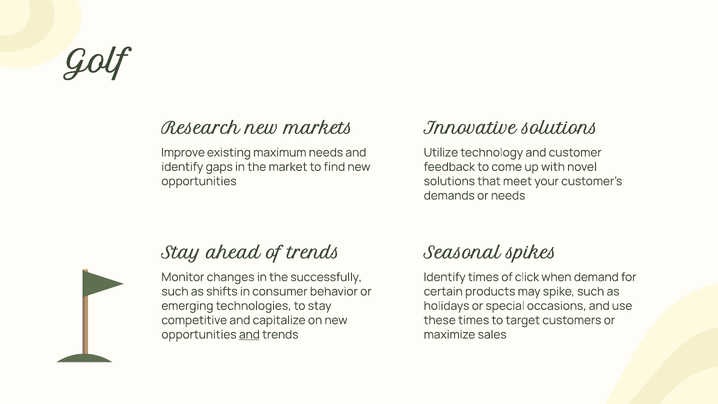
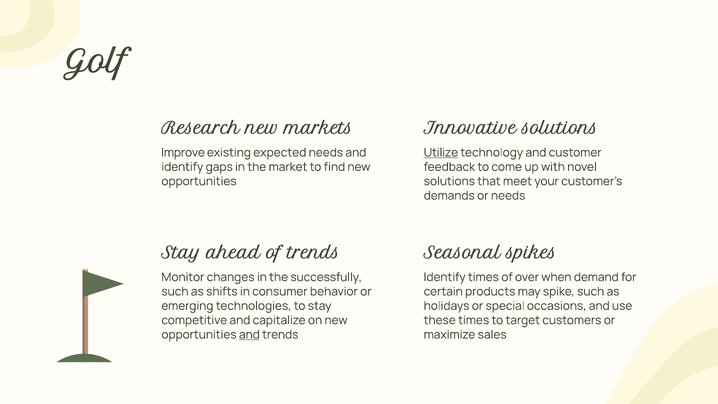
maximum: maximum -> expected
Utilize underline: none -> present
click: click -> over
